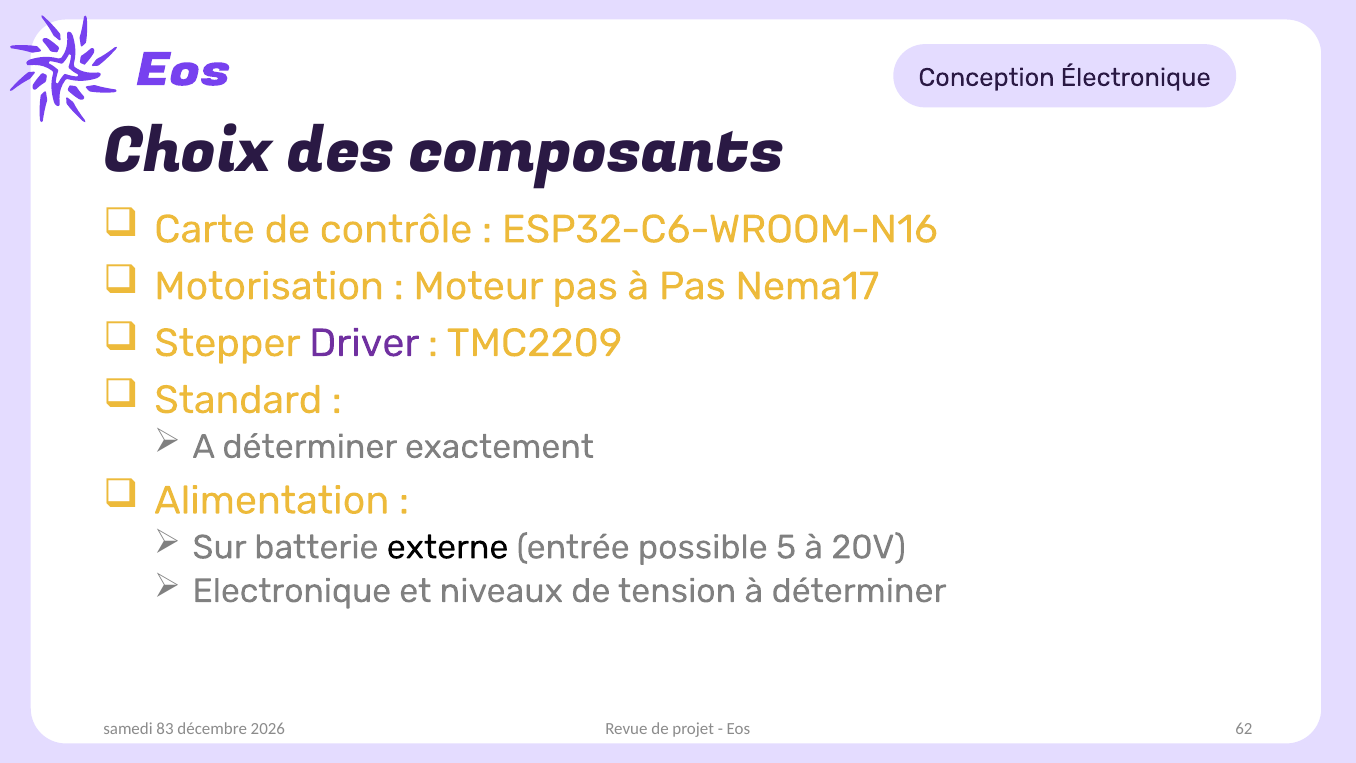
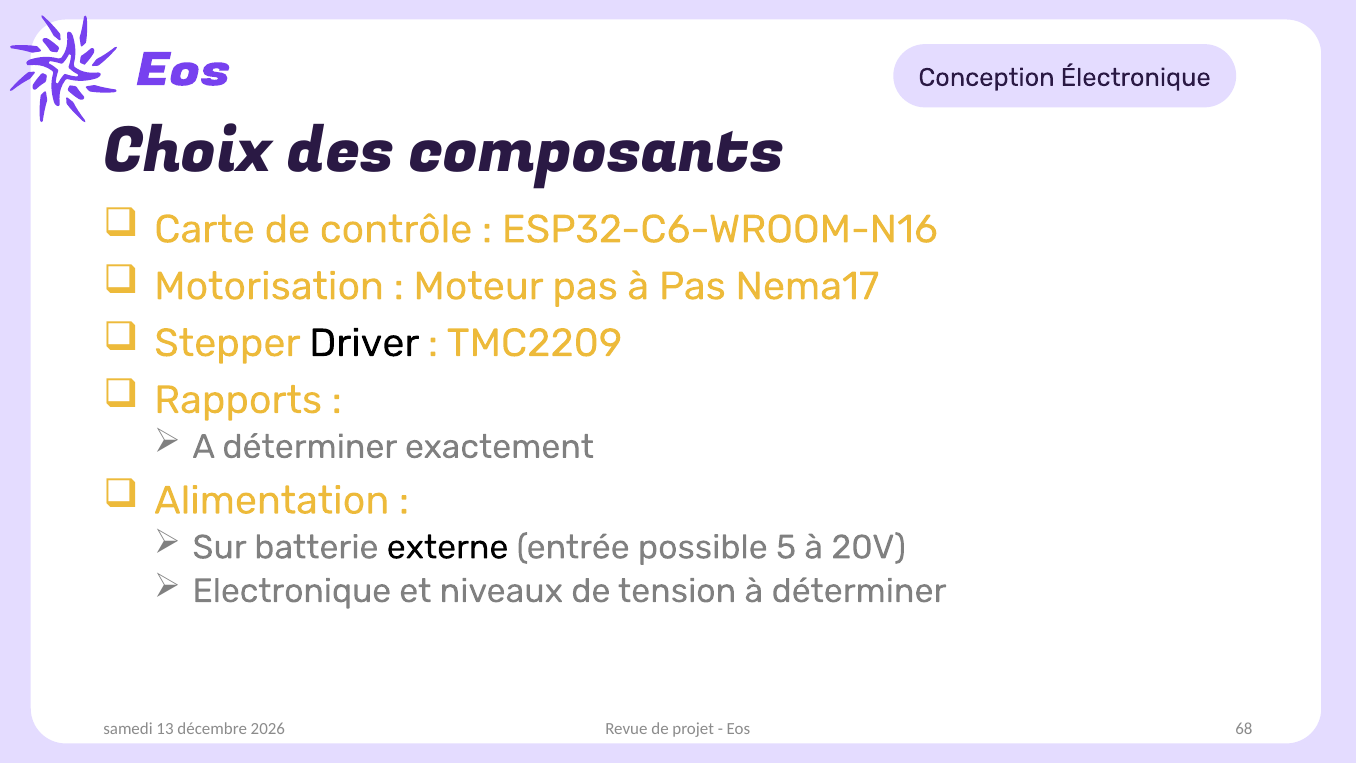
Driver colour: purple -> black
Standard: Standard -> Rapports
83: 83 -> 13
62: 62 -> 68
